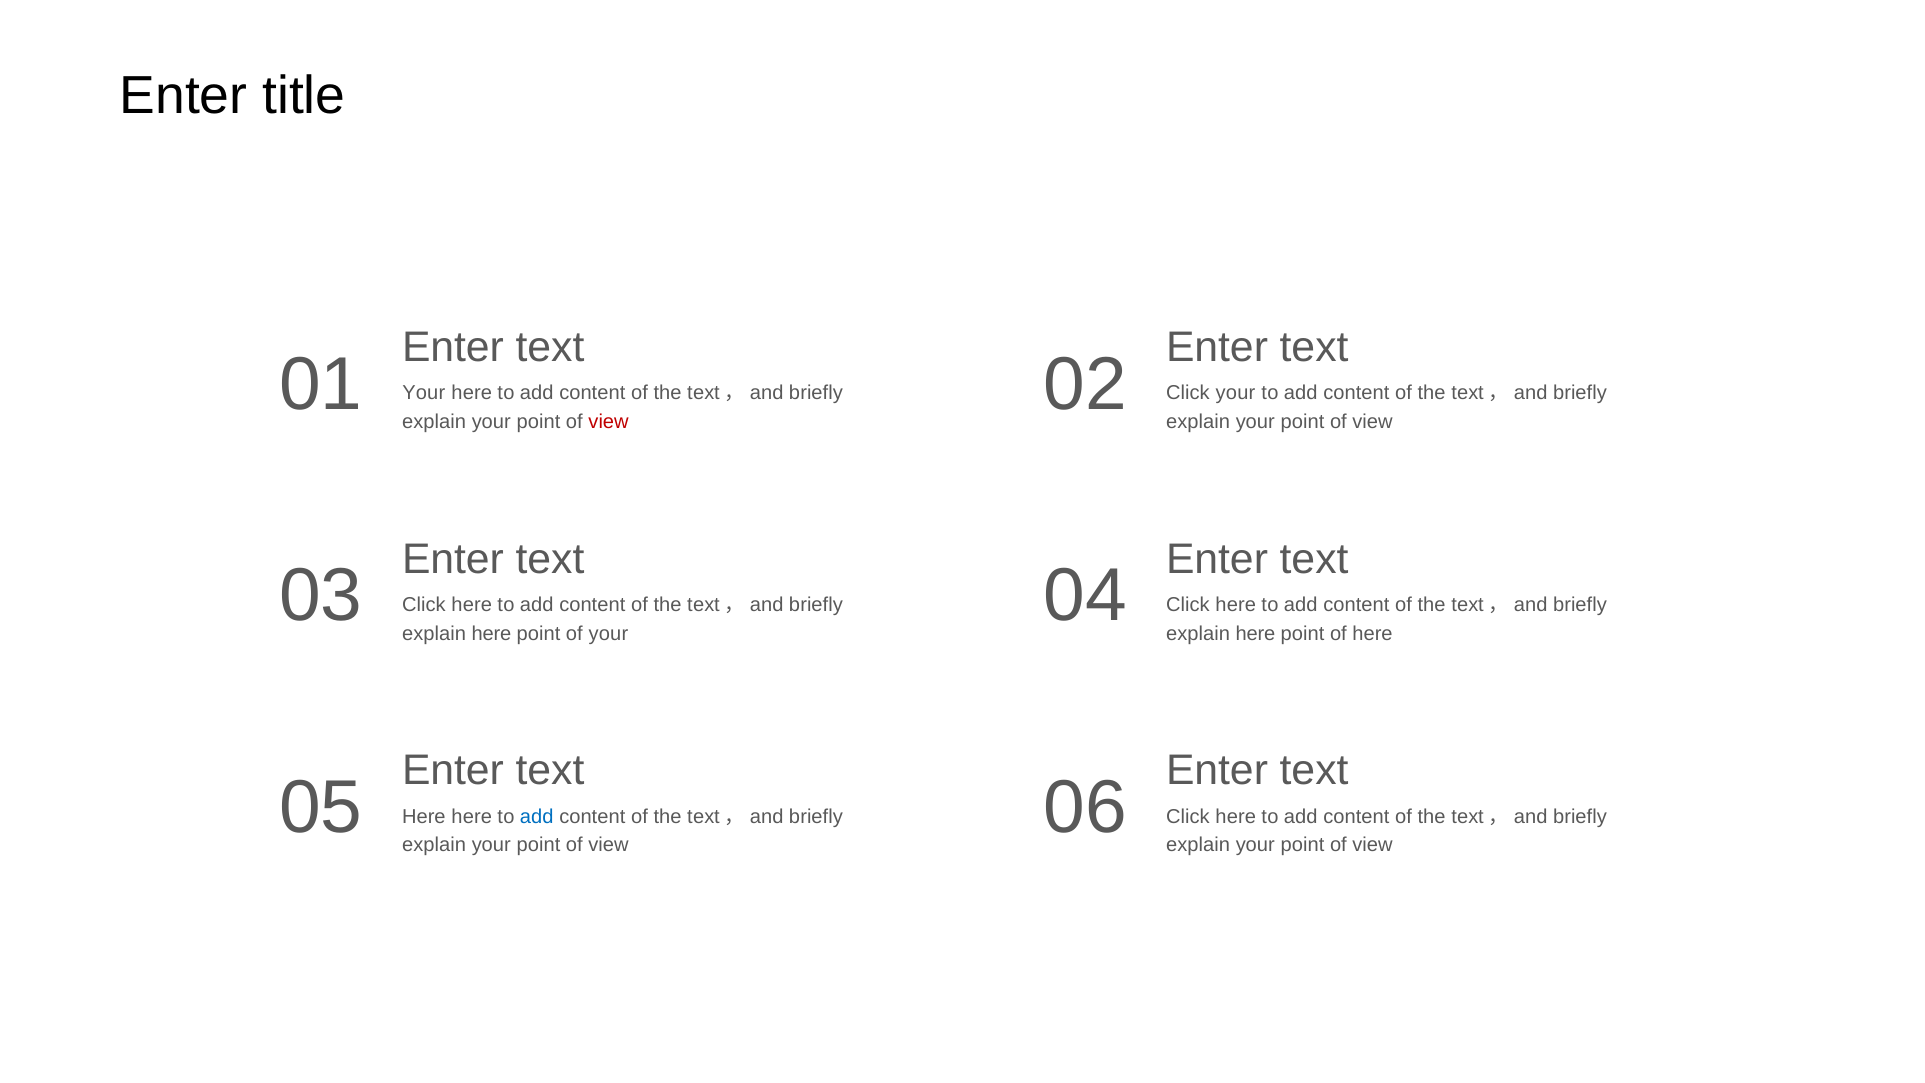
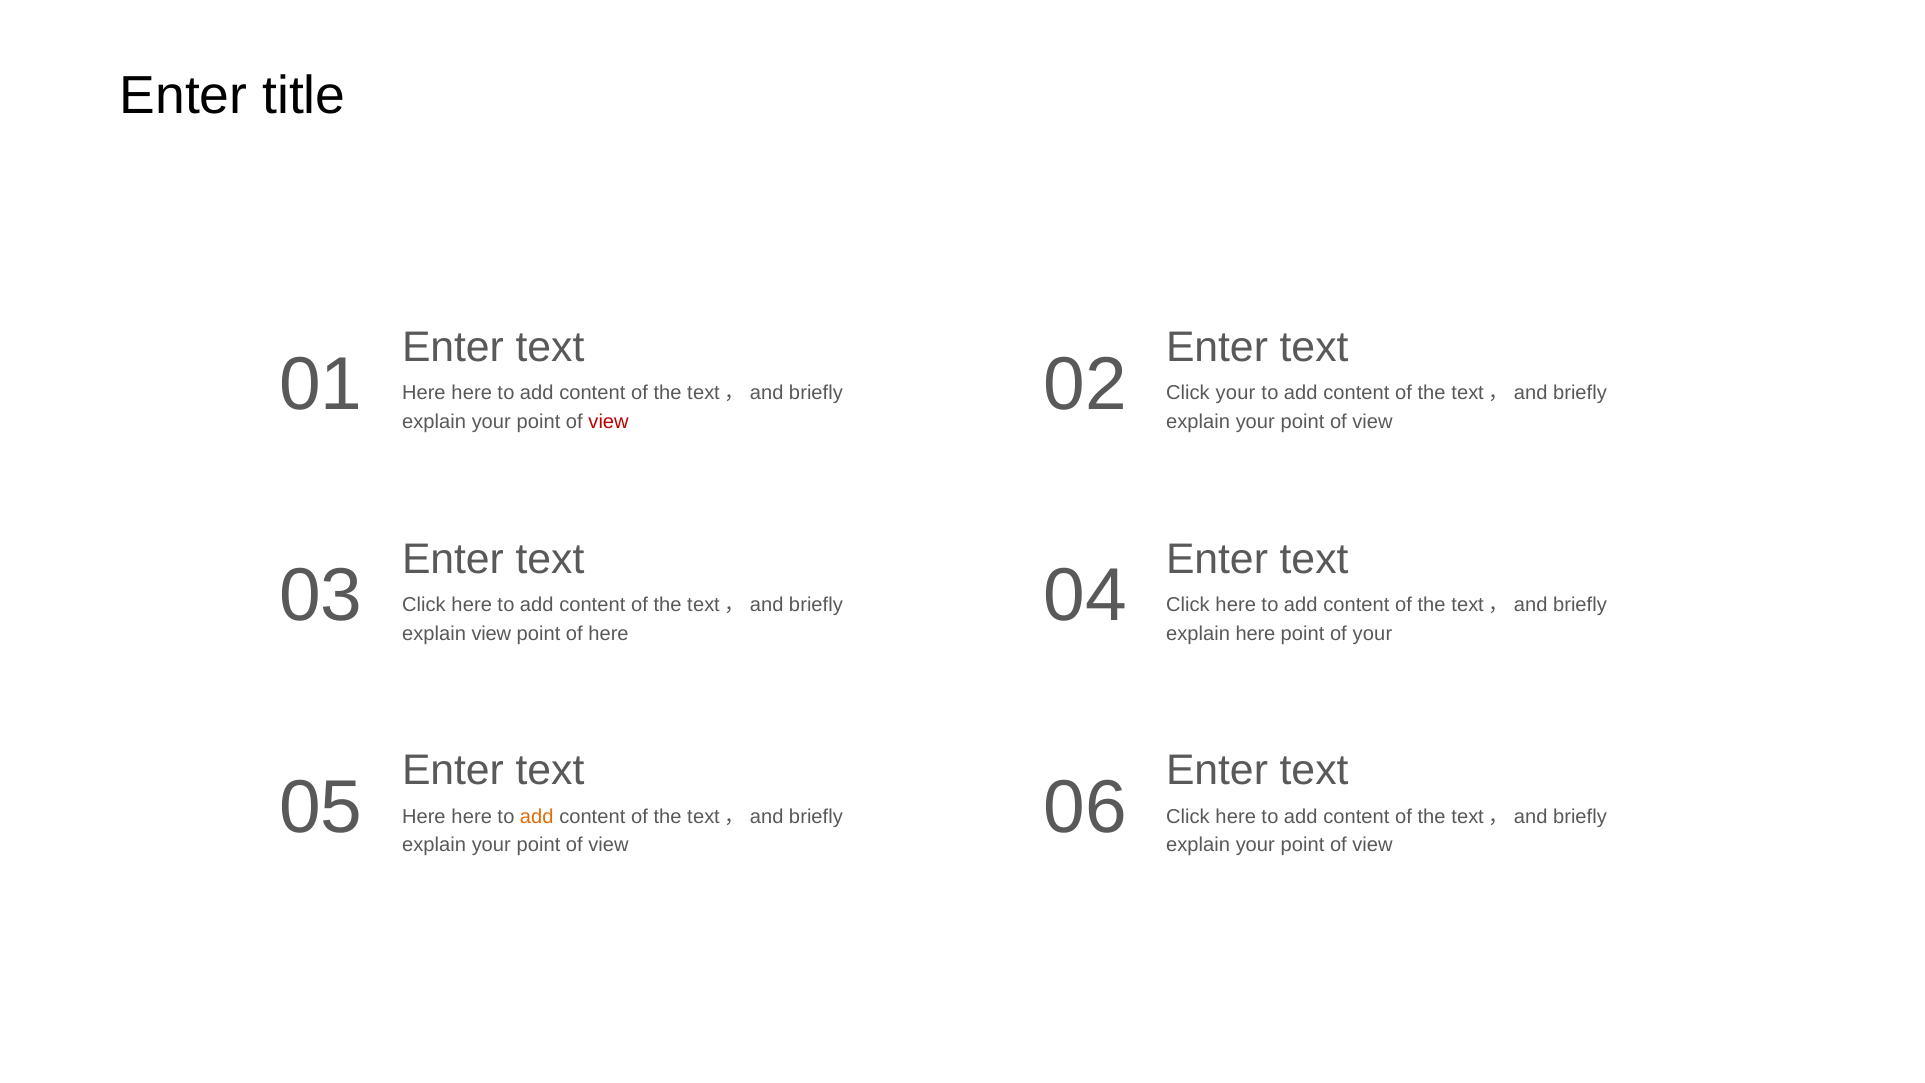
Your at (424, 393): Your -> Here
here at (491, 633): here -> view
of your: your -> here
of here: here -> your
add at (537, 816) colour: blue -> orange
